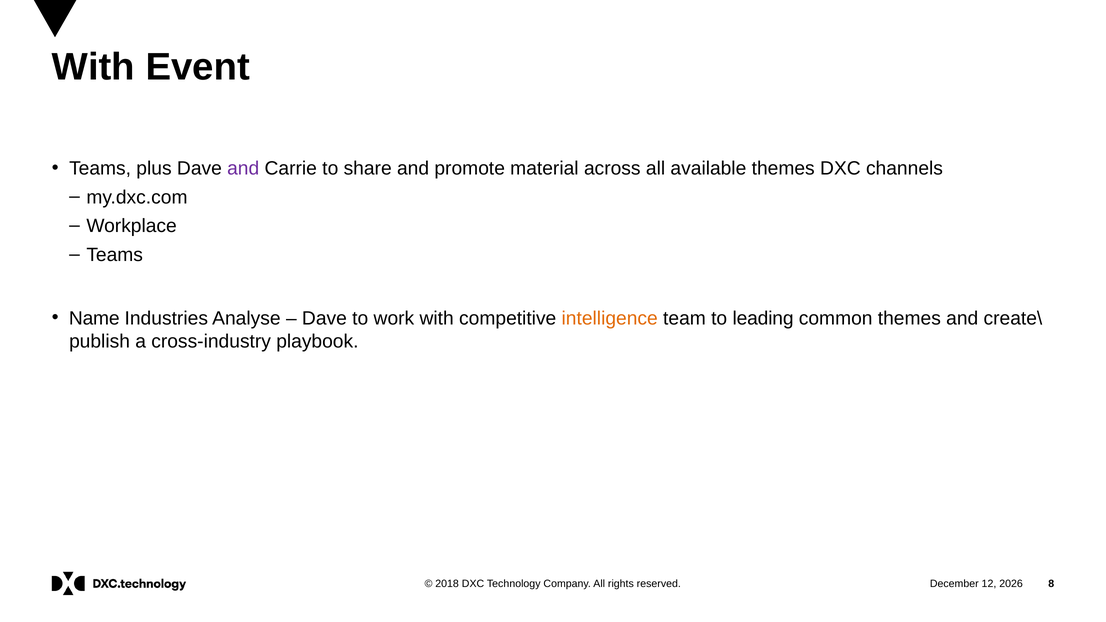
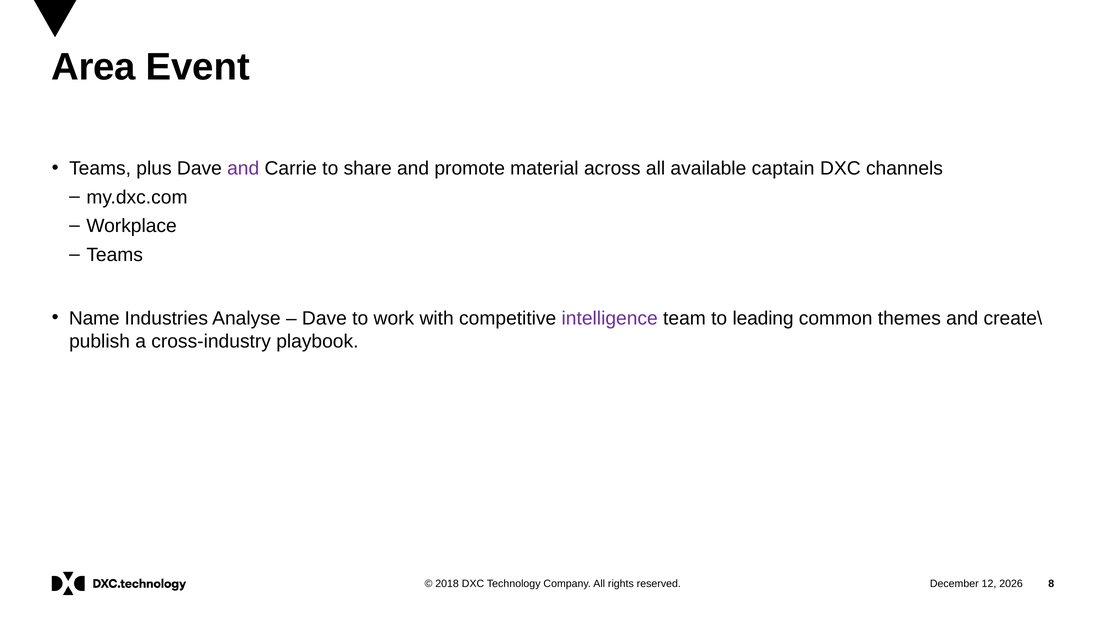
With at (93, 67): With -> Area
available themes: themes -> captain
intelligence colour: orange -> purple
